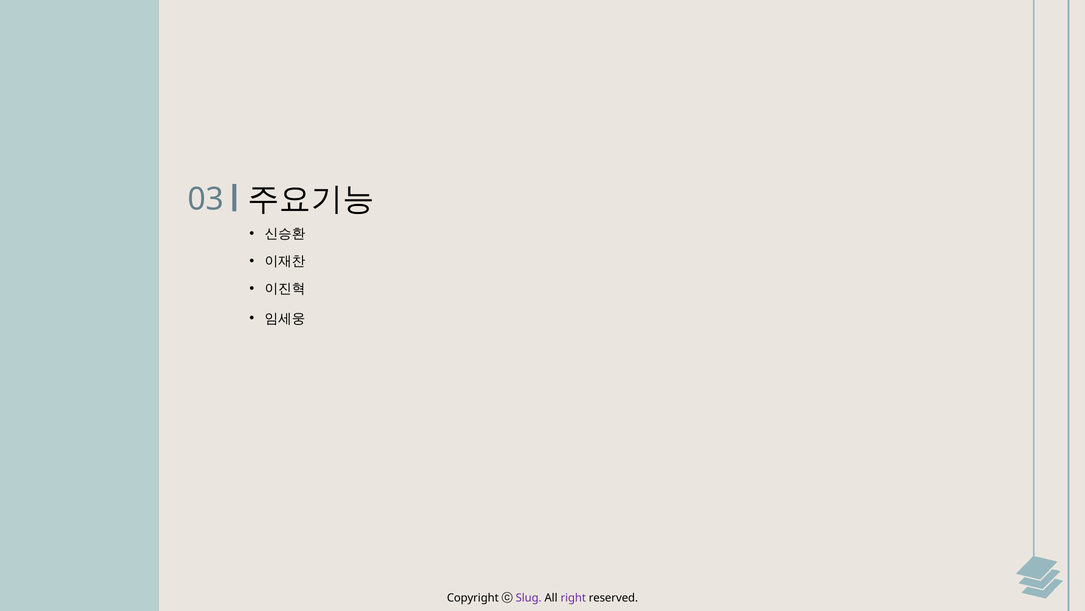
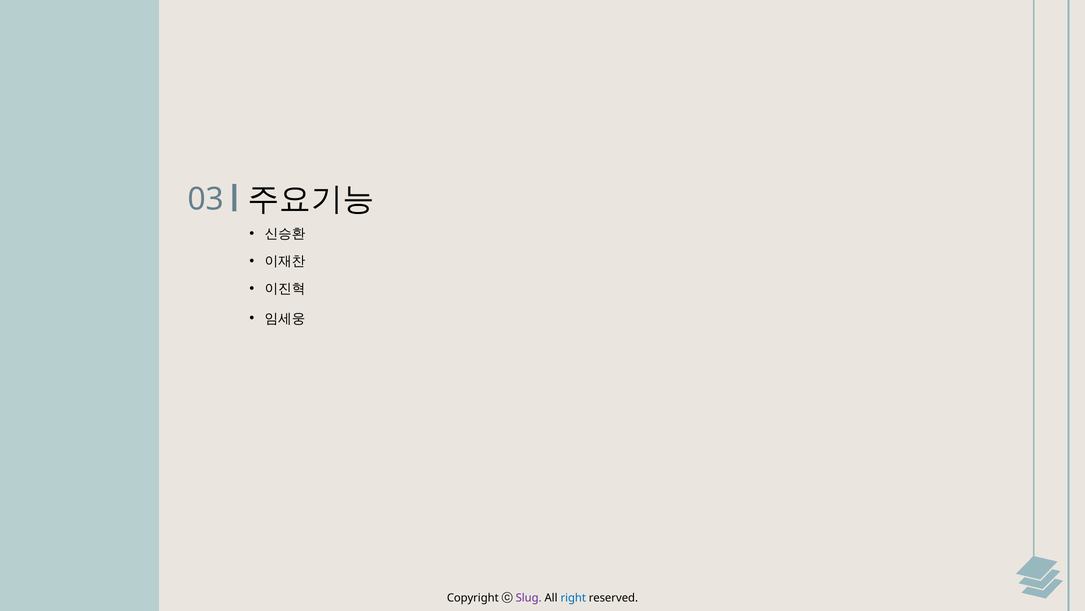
right colour: purple -> blue
